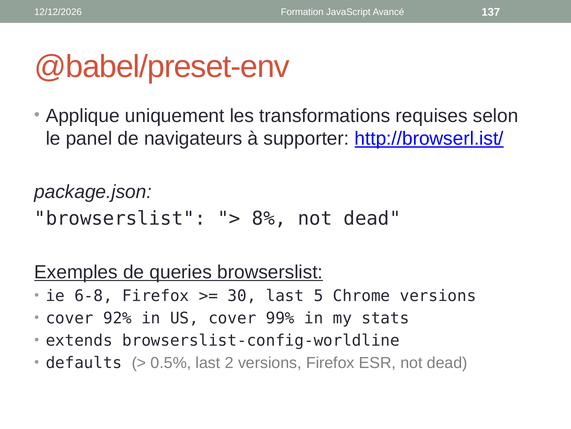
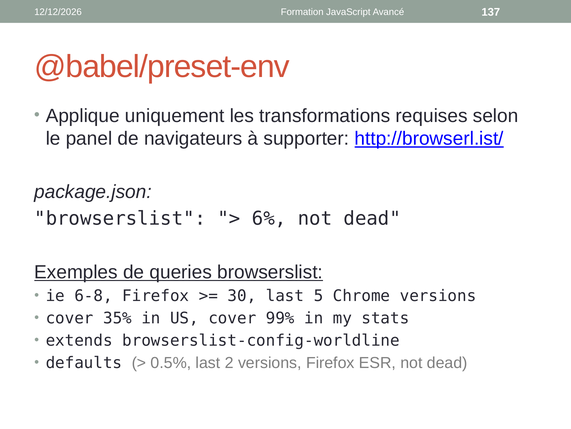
8%: 8% -> 6%
92%: 92% -> 35%
